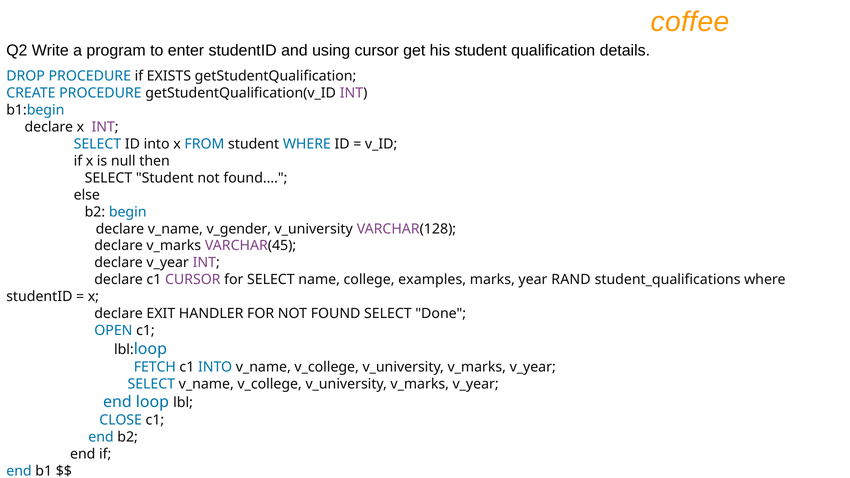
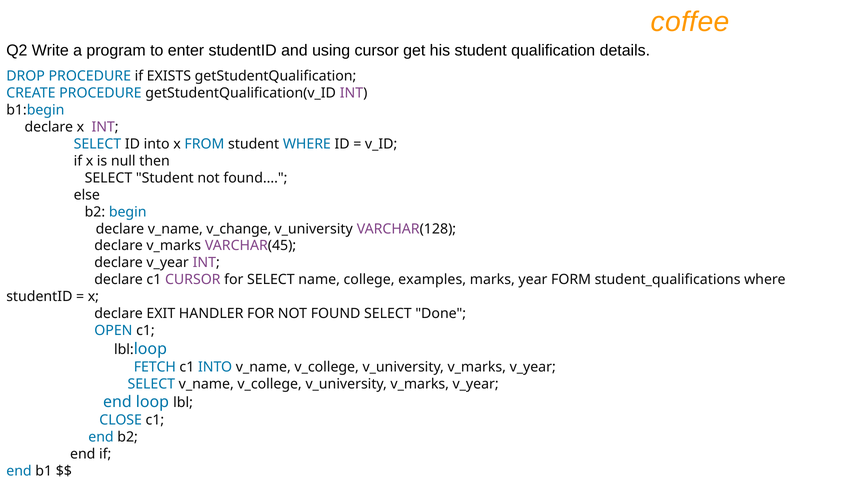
v_gender: v_gender -> v_change
RAND: RAND -> FORM
